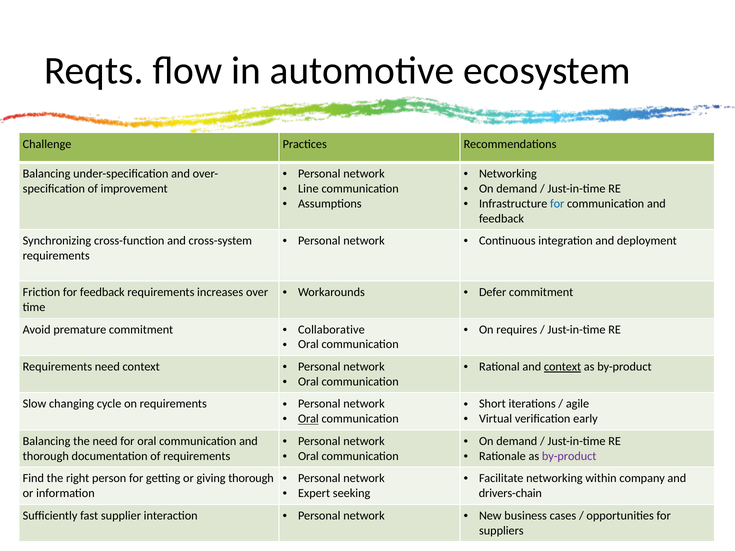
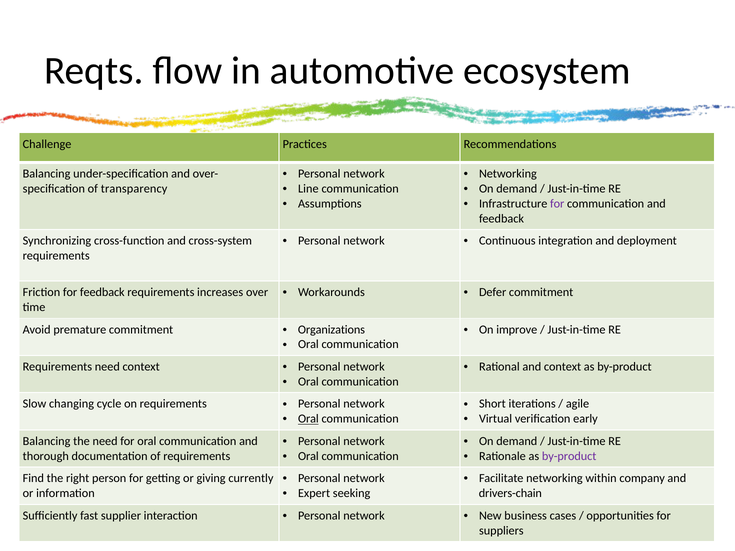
improvement: improvement -> transparency
for at (557, 204) colour: blue -> purple
requires: requires -> improve
Collaborative: Collaborative -> Organizations
context at (563, 367) underline: present -> none
giving thorough: thorough -> currently
